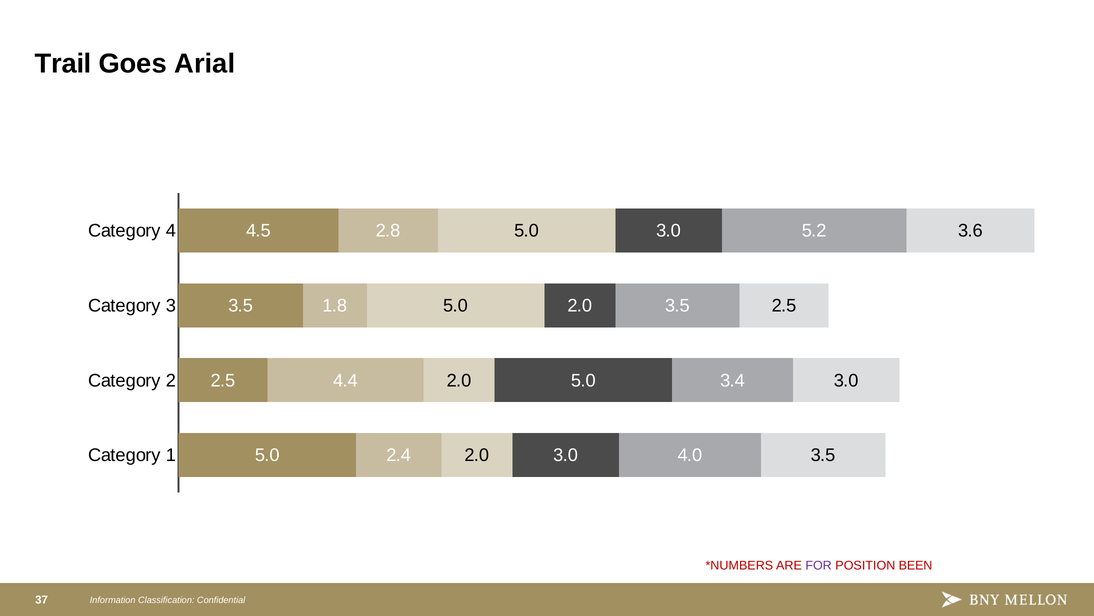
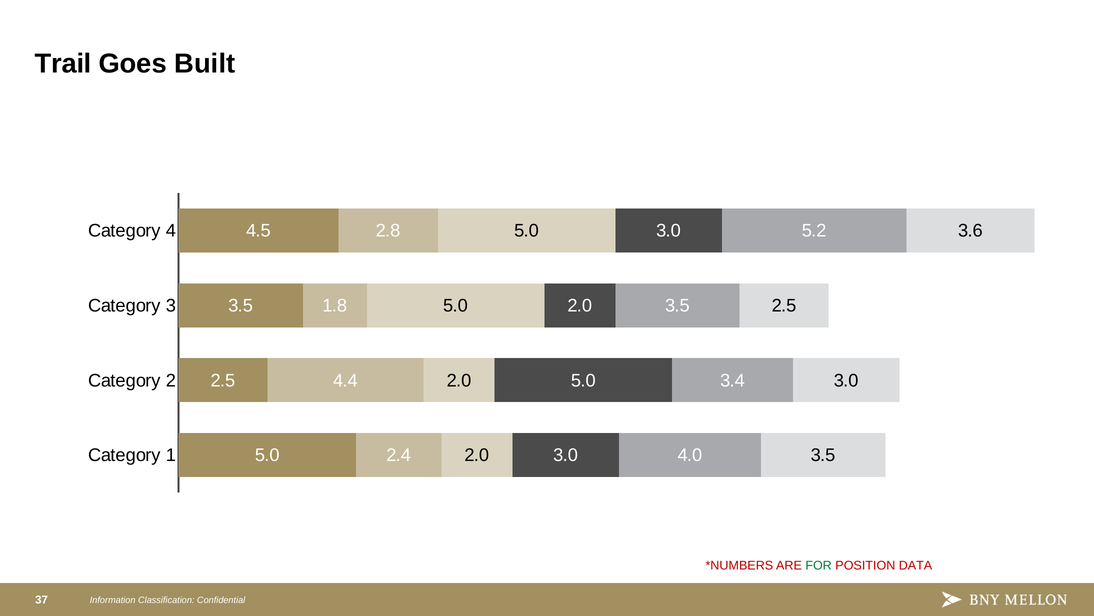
Arial: Arial -> Built
FOR colour: purple -> green
BEEN: BEEN -> DATA
